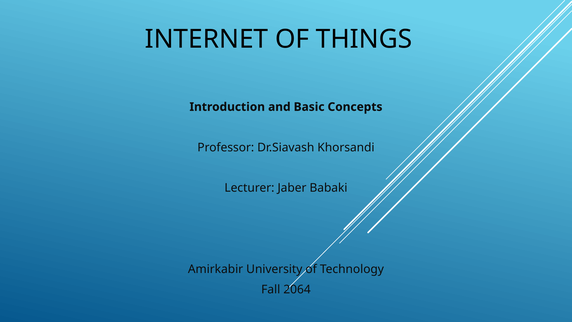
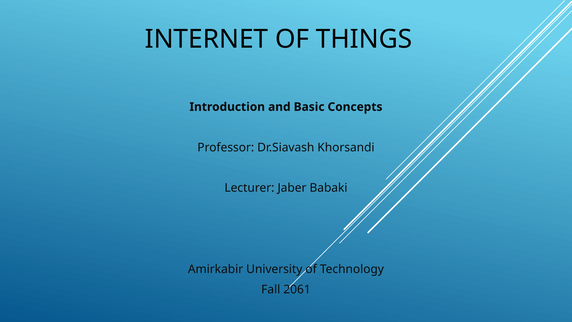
2064: 2064 -> 2061
